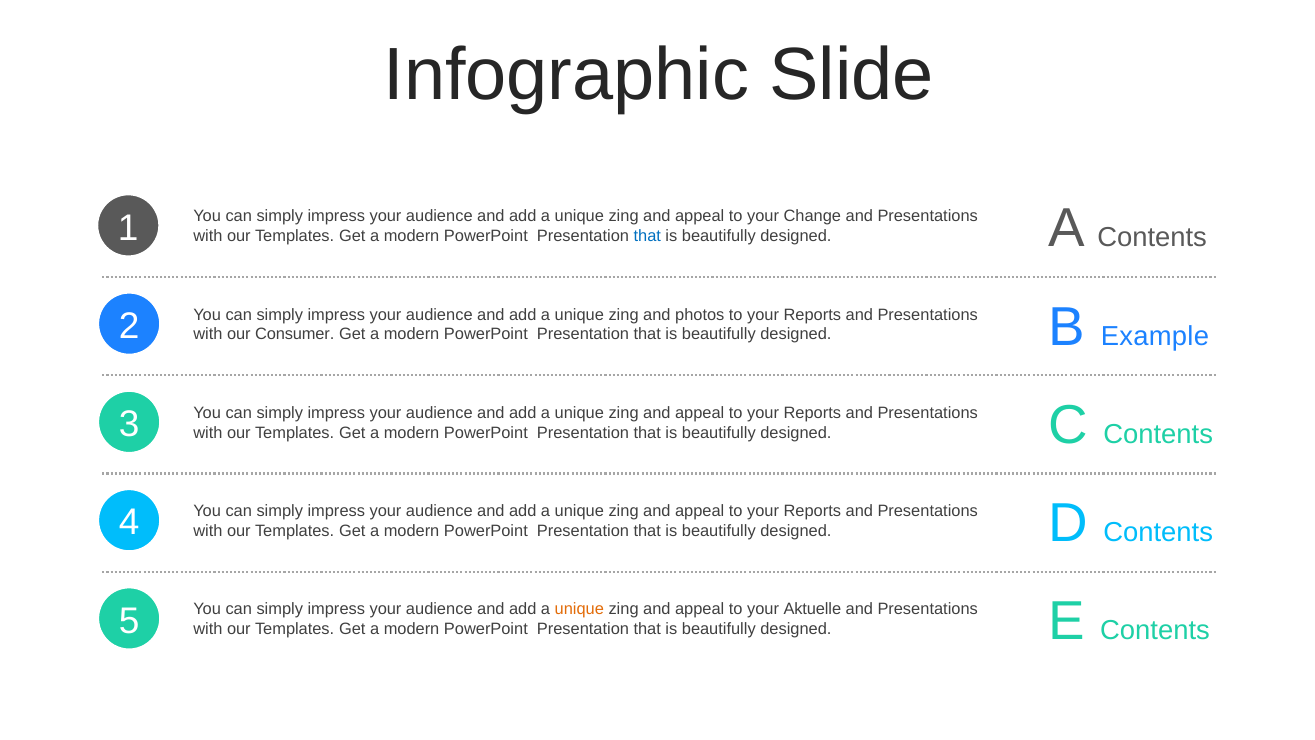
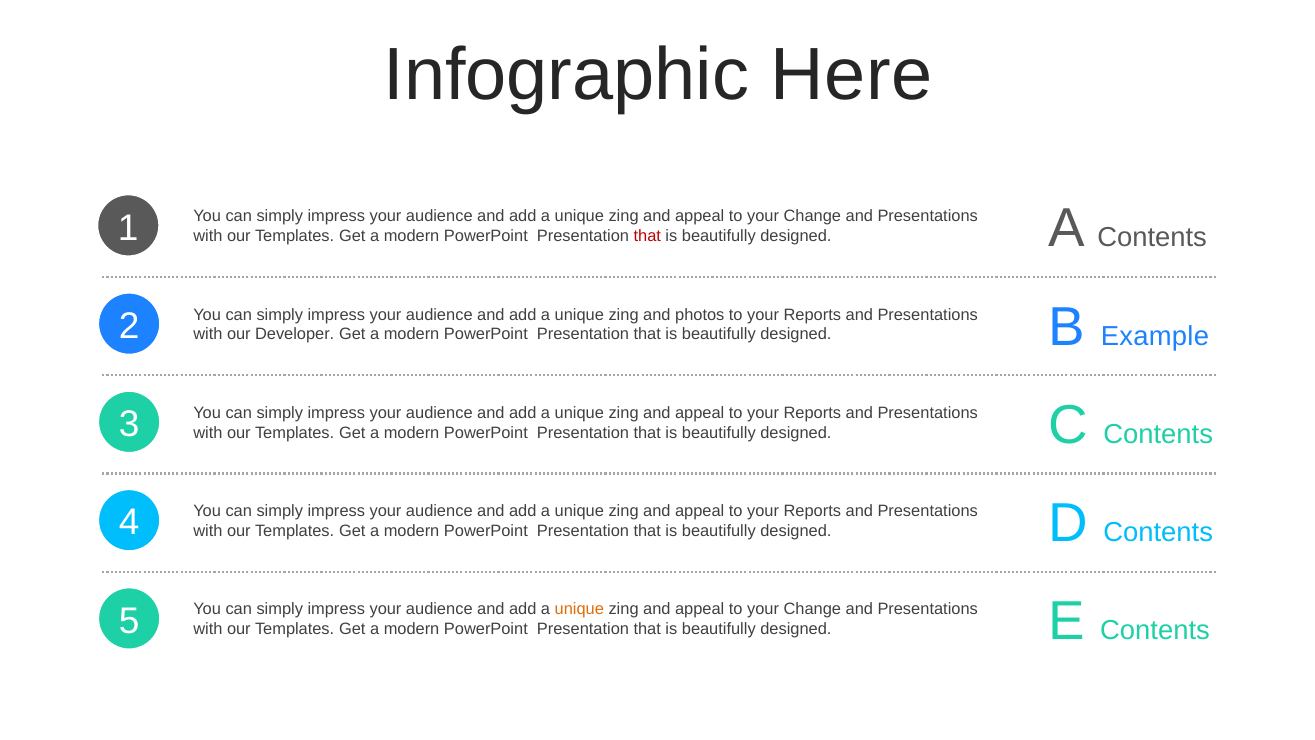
Slide: Slide -> Here
that at (647, 236) colour: blue -> red
Consumer: Consumer -> Developer
Aktuelle at (812, 609): Aktuelle -> Change
